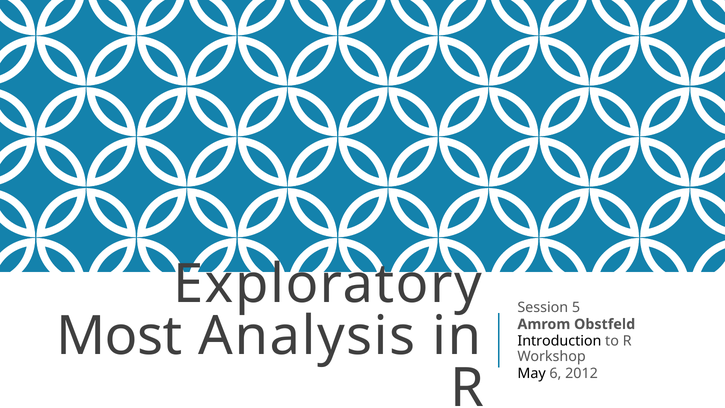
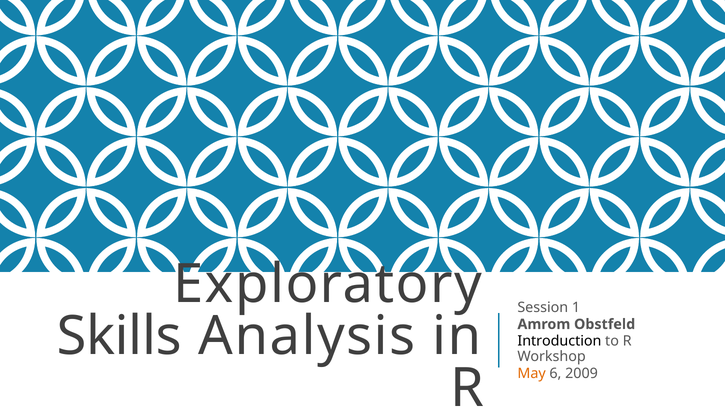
5: 5 -> 1
Most: Most -> Skills
May colour: black -> orange
2012: 2012 -> 2009
